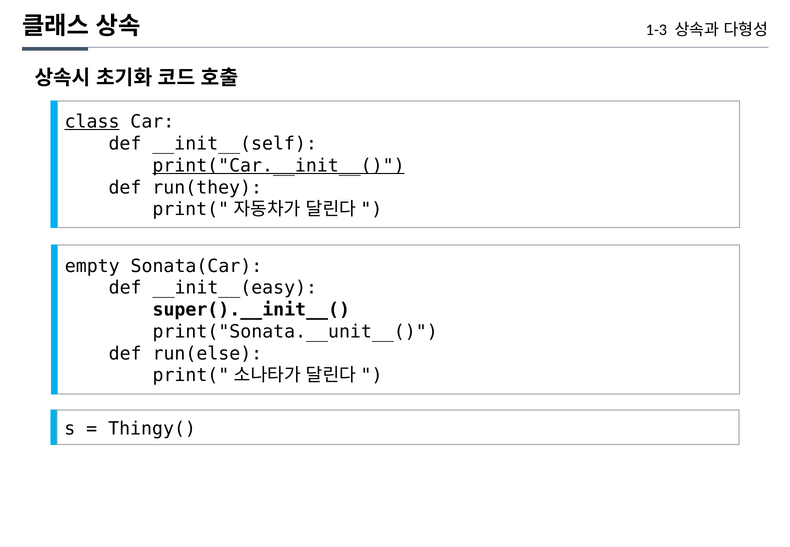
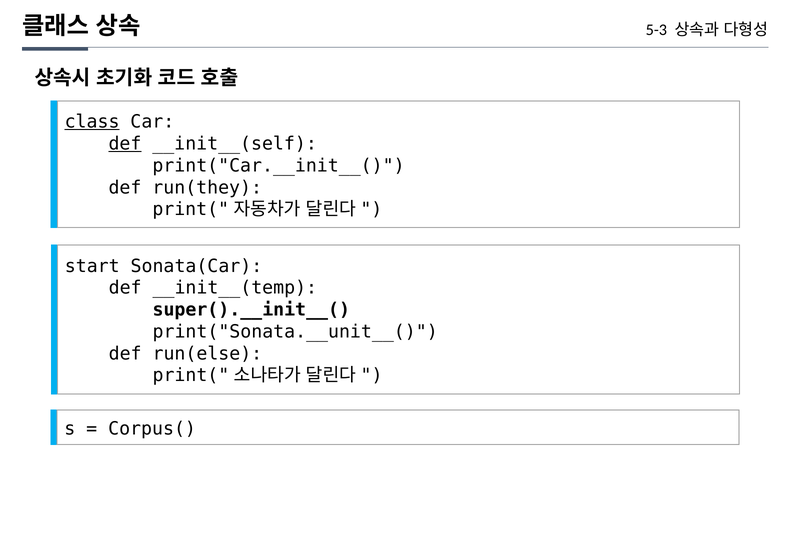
1-3: 1-3 -> 5-3
def at (125, 144) underline: none -> present
print("Car.__init__( underline: present -> none
empty: empty -> start
__init__(easy: __init__(easy -> __init__(temp
Thingy(: Thingy( -> Corpus(
